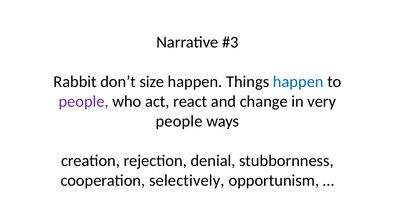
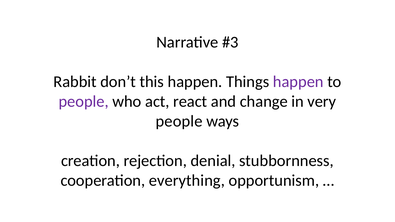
size: size -> this
happen at (298, 82) colour: blue -> purple
selectively: selectively -> everything
